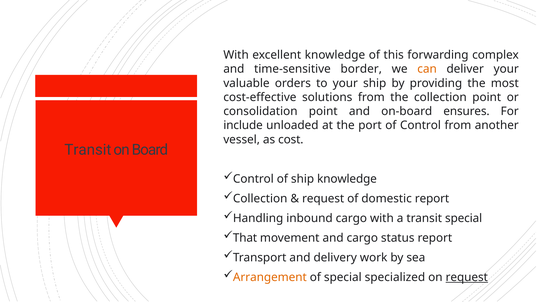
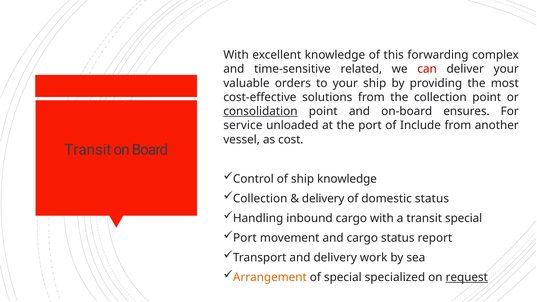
border: border -> related
can colour: orange -> red
consolidation underline: none -> present
include: include -> service
of Control: Control -> Include
request at (323, 199): request -> delivery
domestic report: report -> status
That at (245, 238): That -> Port
